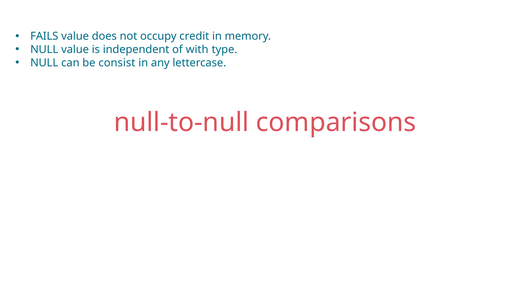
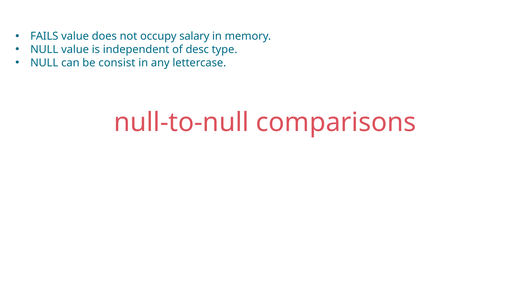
credit: credit -> salary
with: with -> desc
